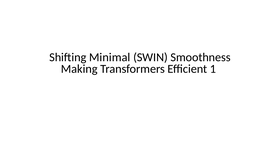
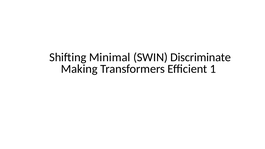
Smoothness: Smoothness -> Discriminate
